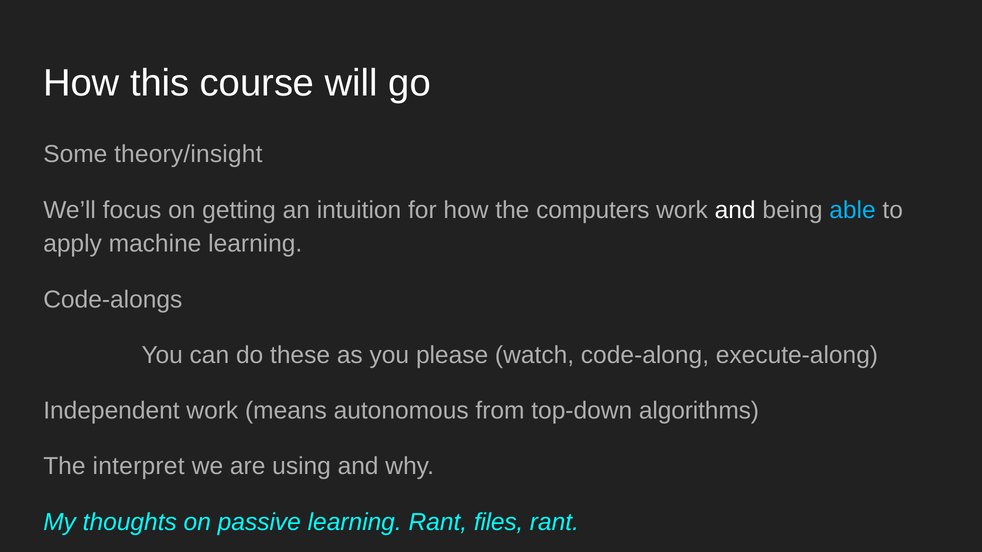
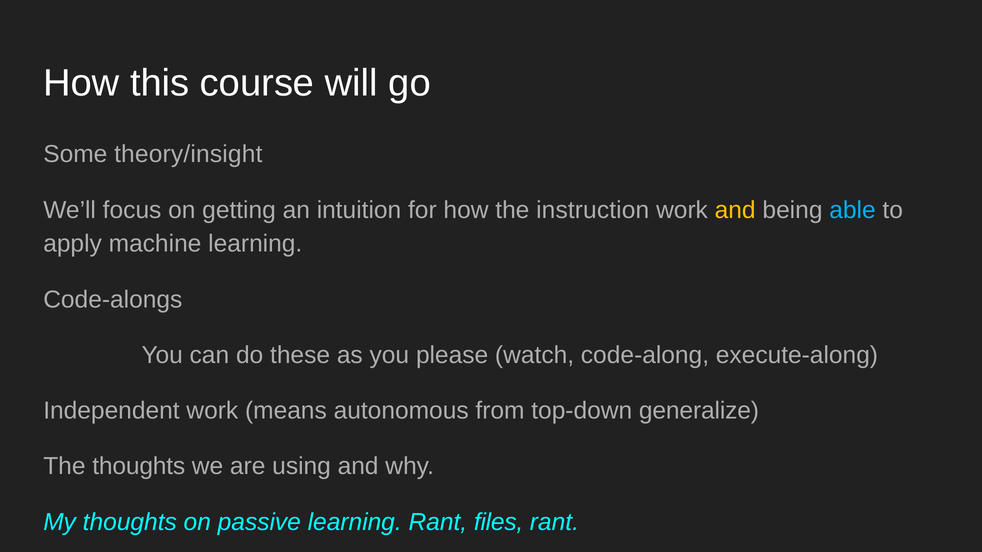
computers: computers -> instruction
and at (735, 210) colour: white -> yellow
algorithms: algorithms -> generalize
The interpret: interpret -> thoughts
